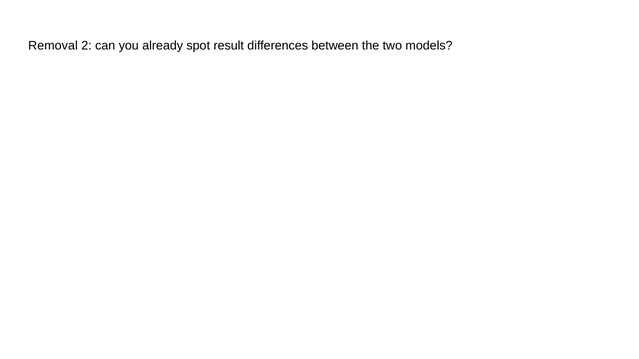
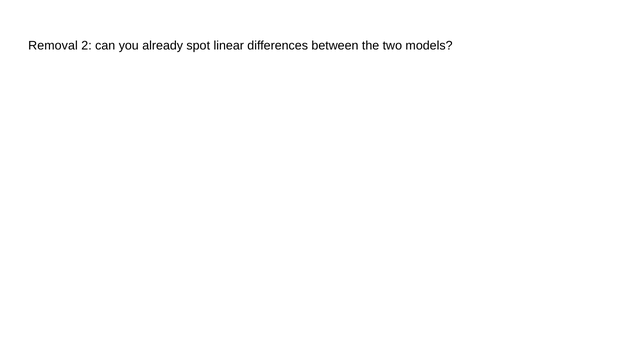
result: result -> linear
